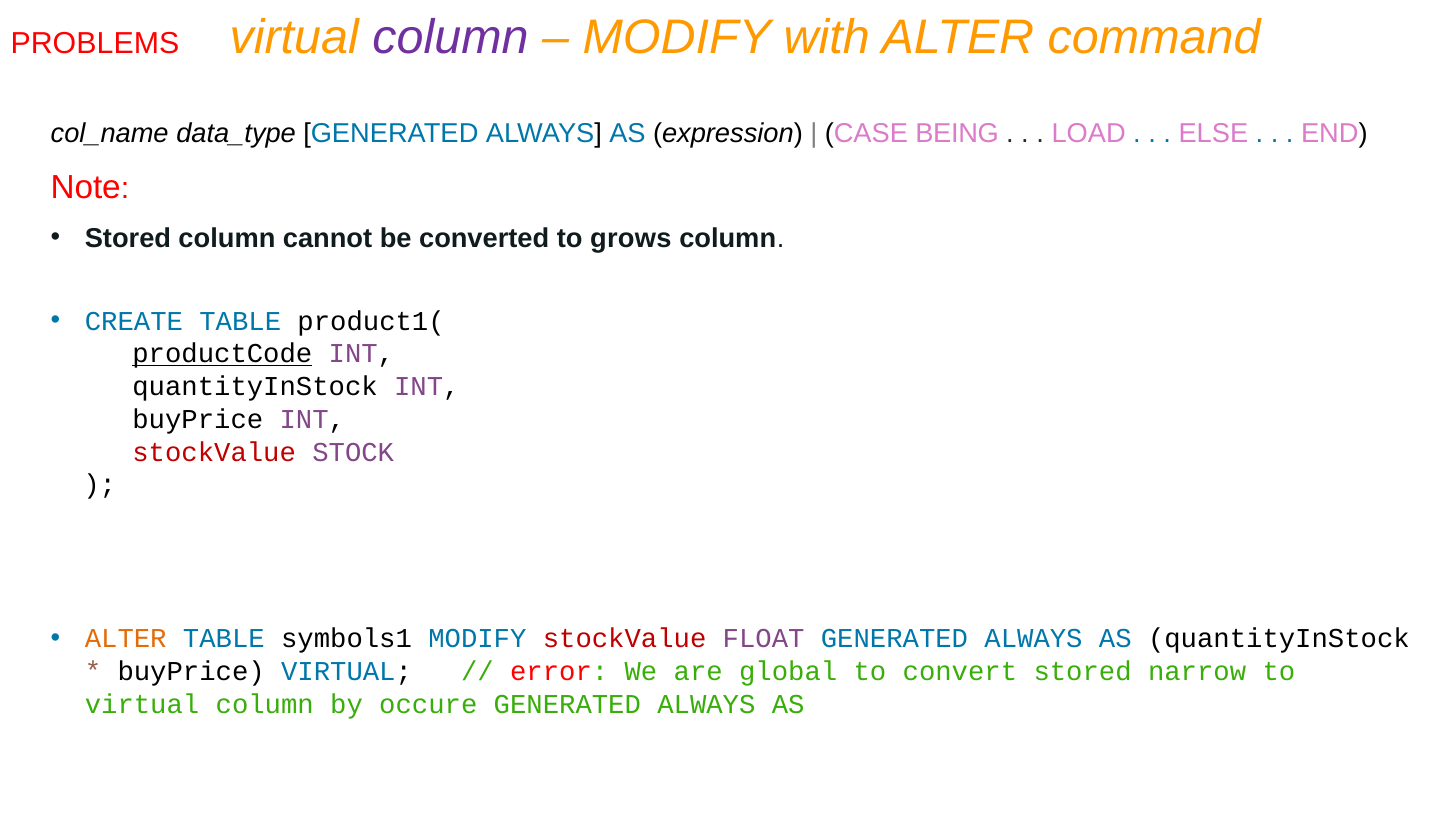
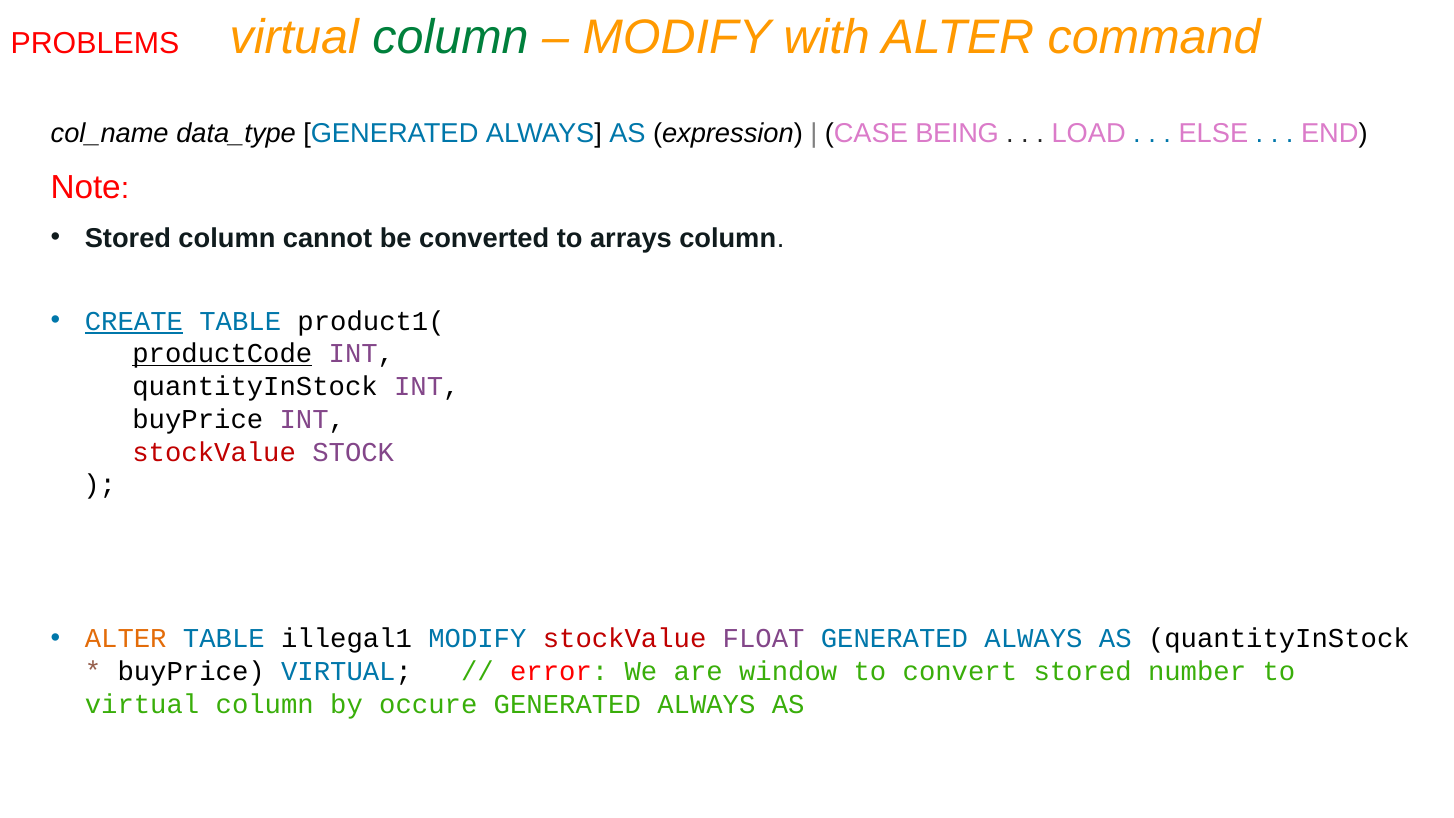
column at (451, 38) colour: purple -> green
grows: grows -> arrays
CREATE underline: none -> present
symbols1: symbols1 -> illegal1
global: global -> window
narrow: narrow -> number
